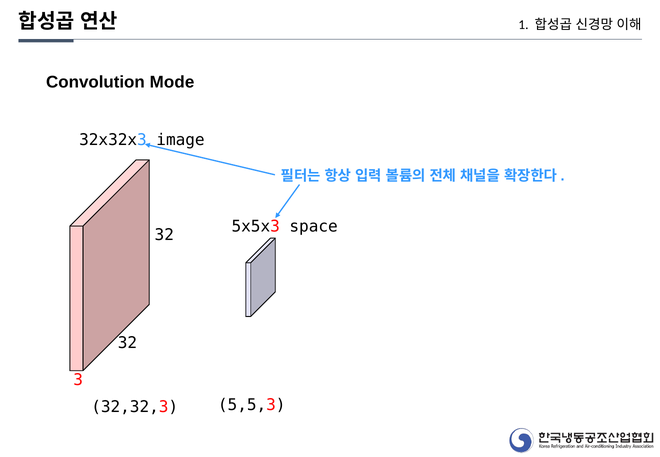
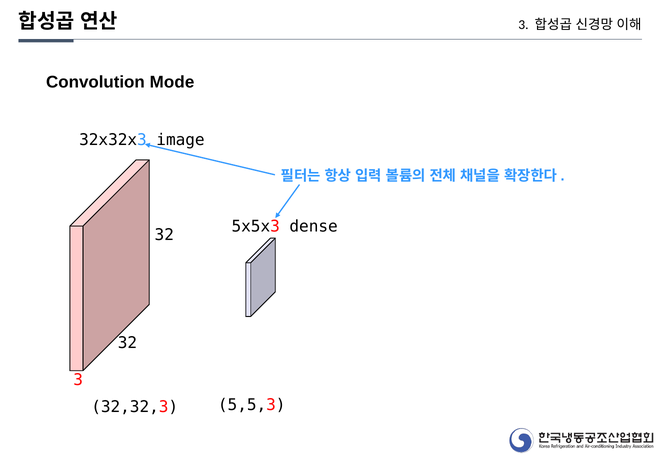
1 at (523, 25): 1 -> 3
space: space -> dense
